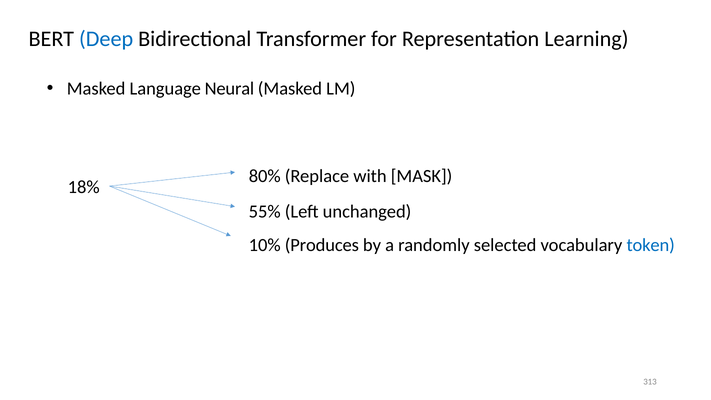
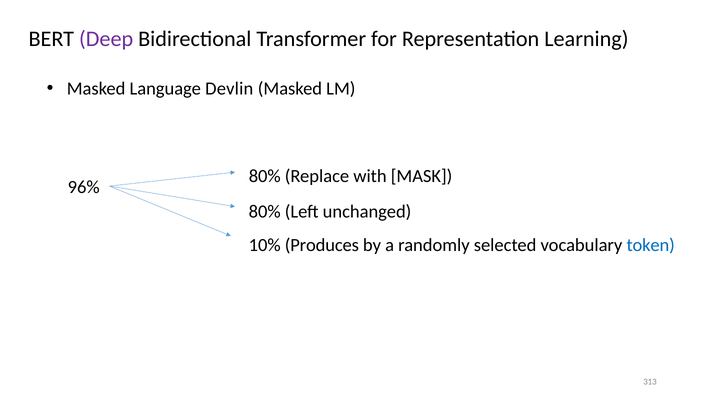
Deep colour: blue -> purple
Neural: Neural -> Devlin
18%: 18% -> 96%
55% at (265, 211): 55% -> 80%
